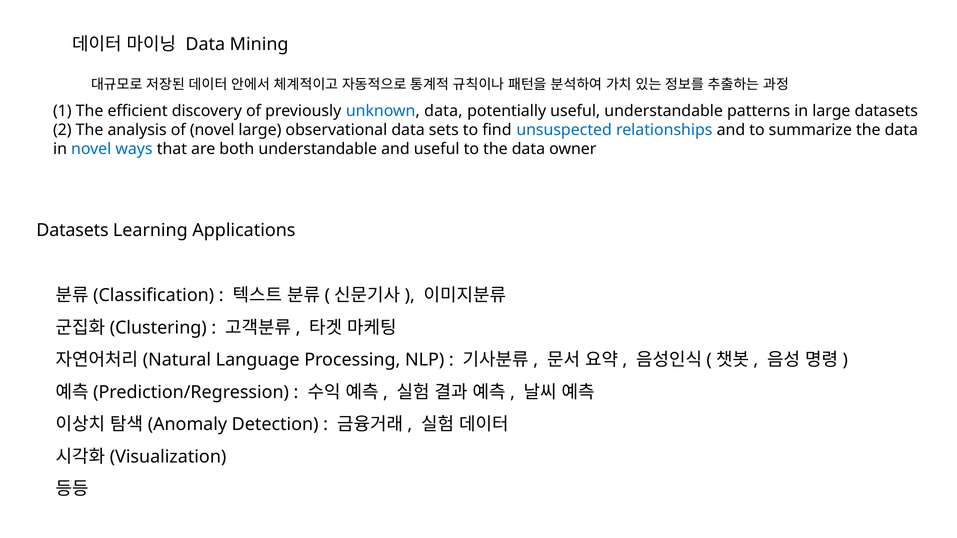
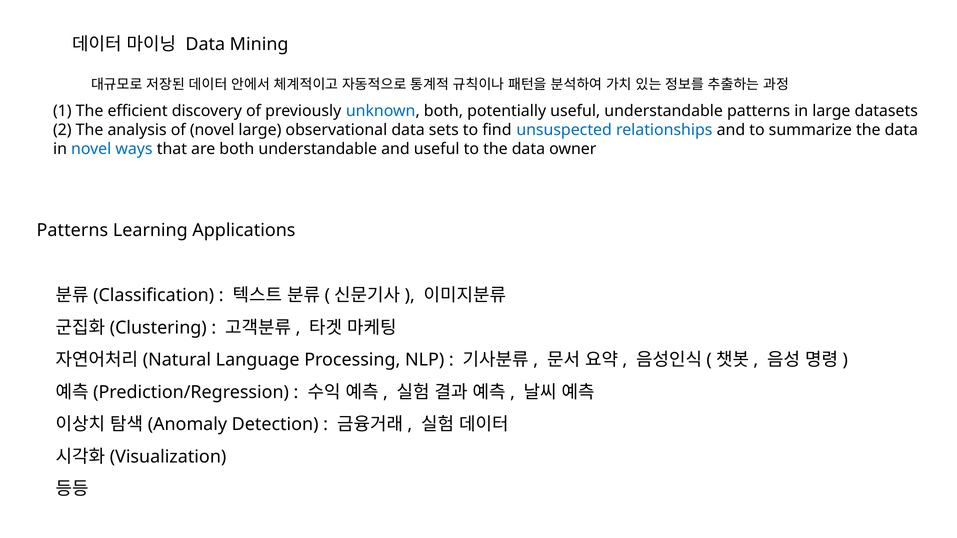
unknown data: data -> both
Datasets at (72, 231): Datasets -> Patterns
